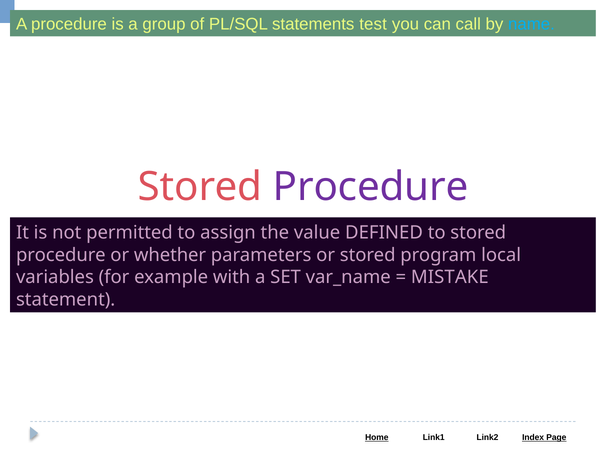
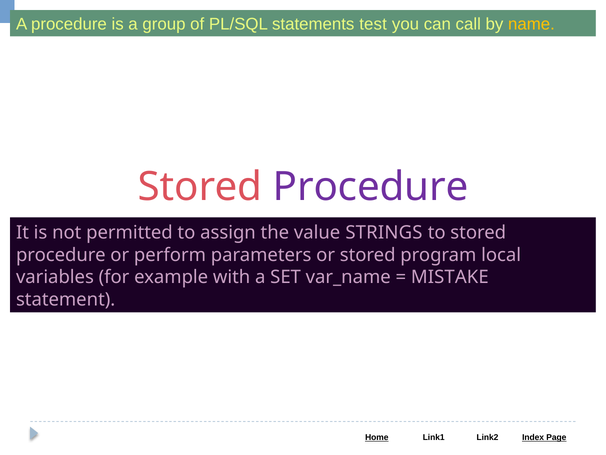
name colour: light blue -> yellow
DEFINED: DEFINED -> STRINGS
whether: whether -> perform
